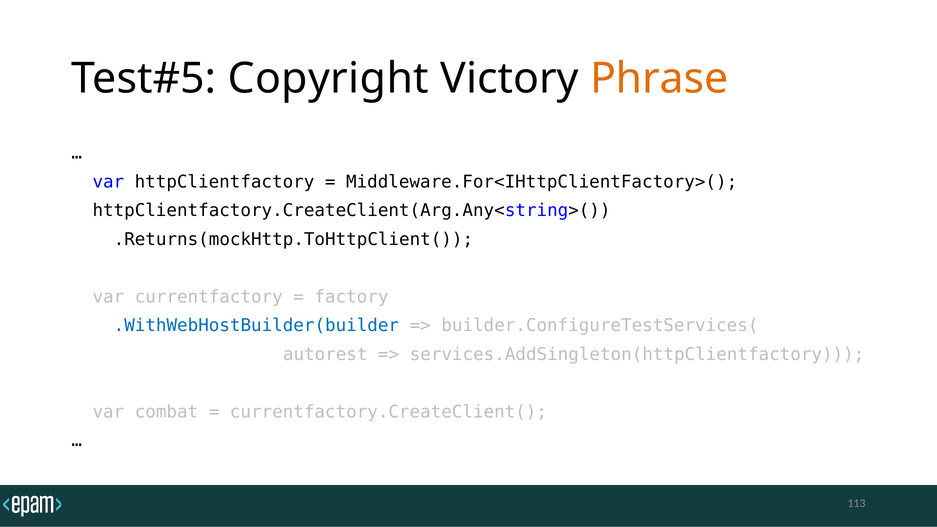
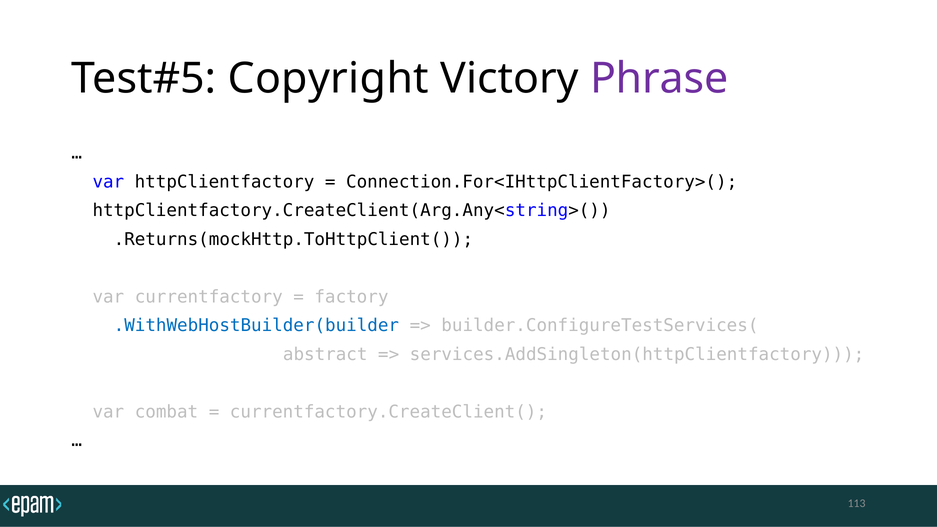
Phrase colour: orange -> purple
Middleware.For<IHttpClientFactory>(: Middleware.For<IHttpClientFactory>( -> Connection.For<IHttpClientFactory>(
autorest: autorest -> abstract
